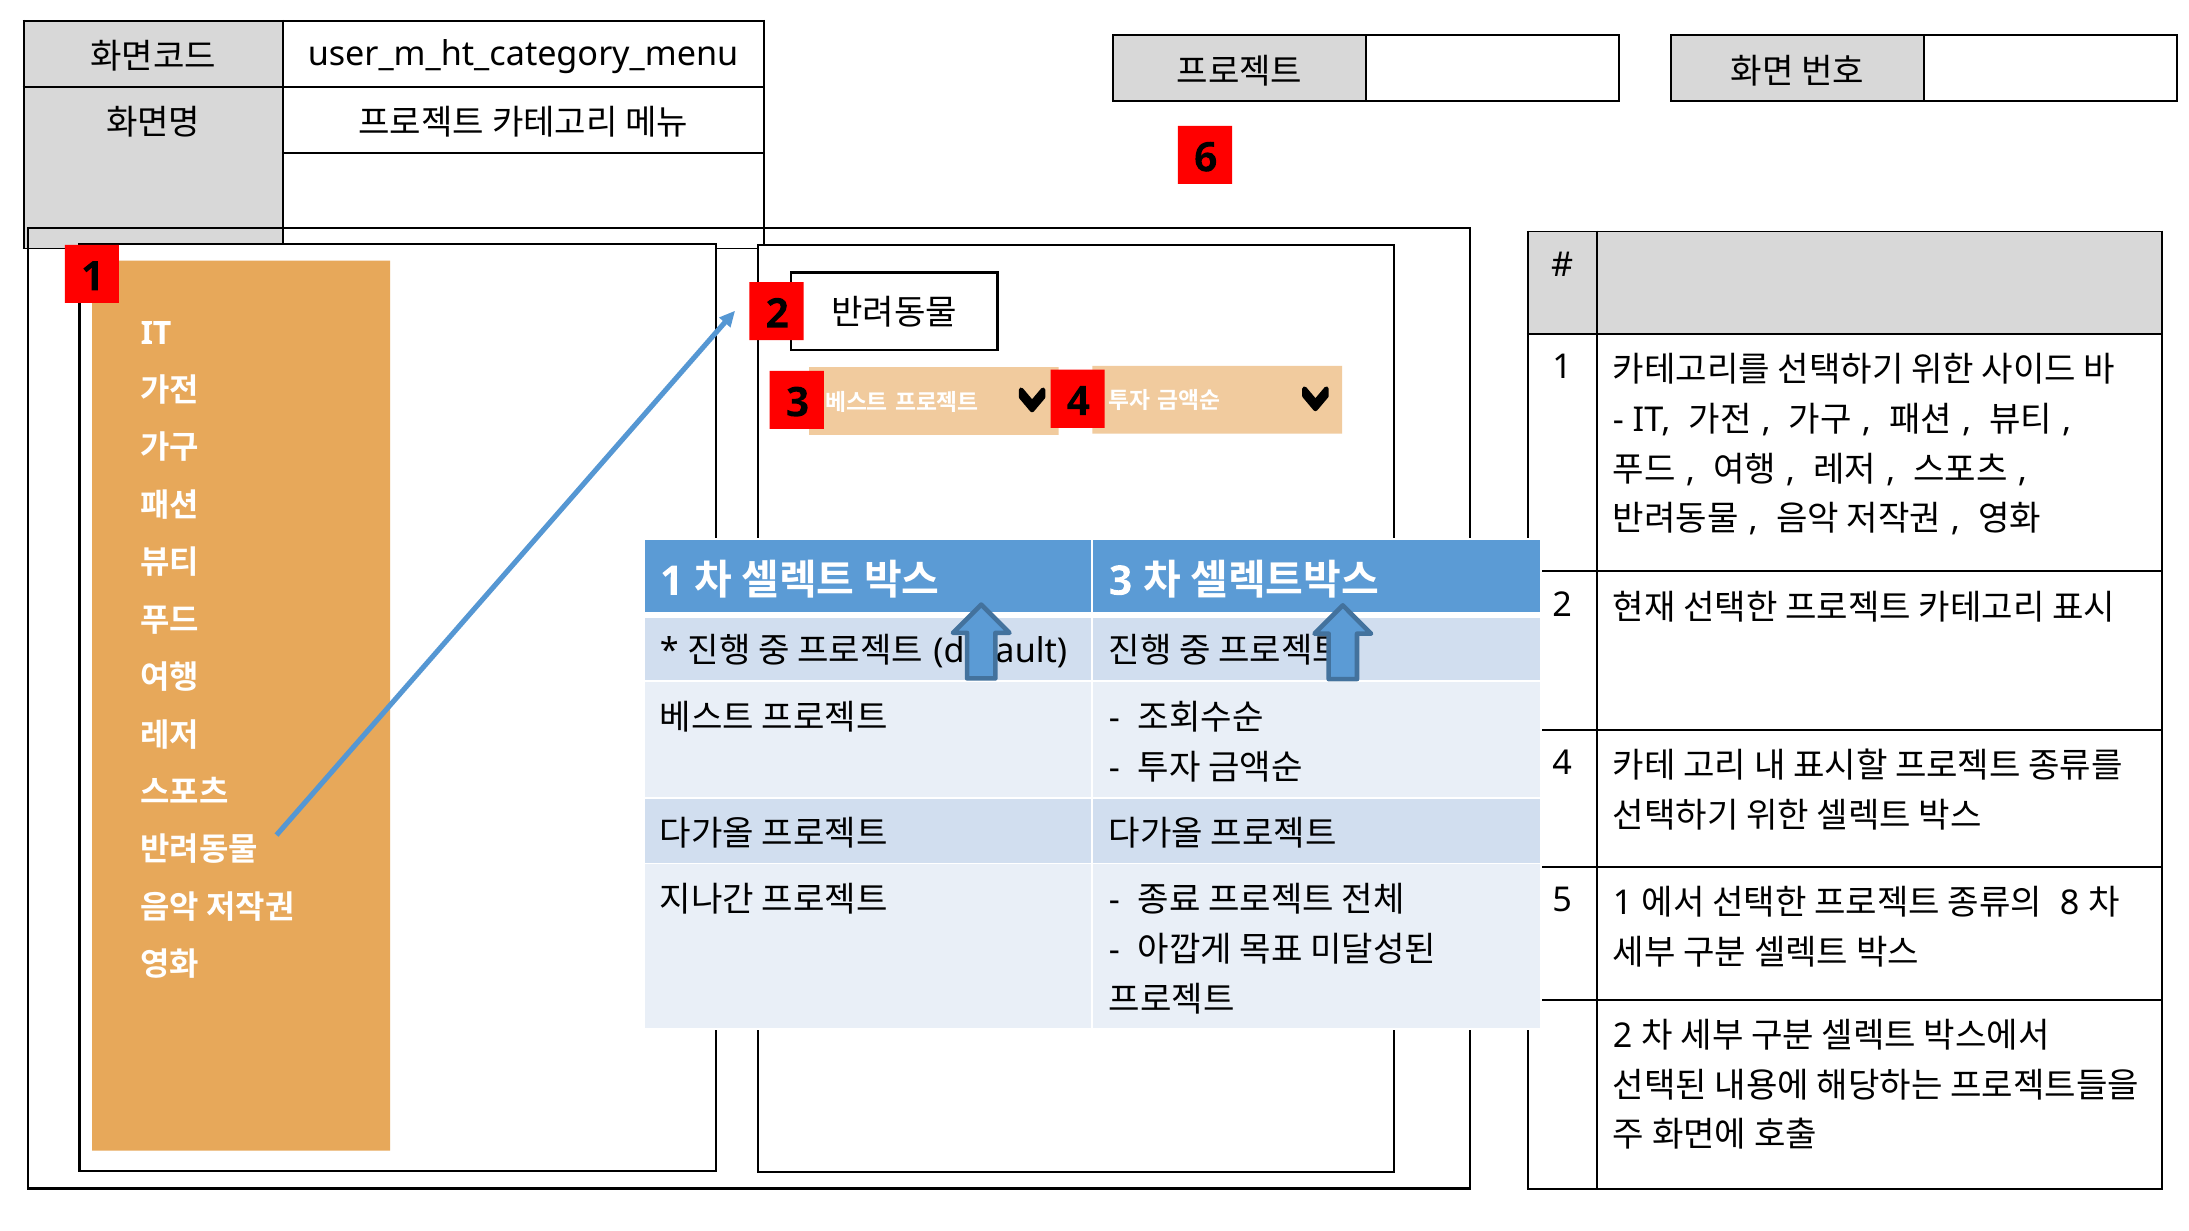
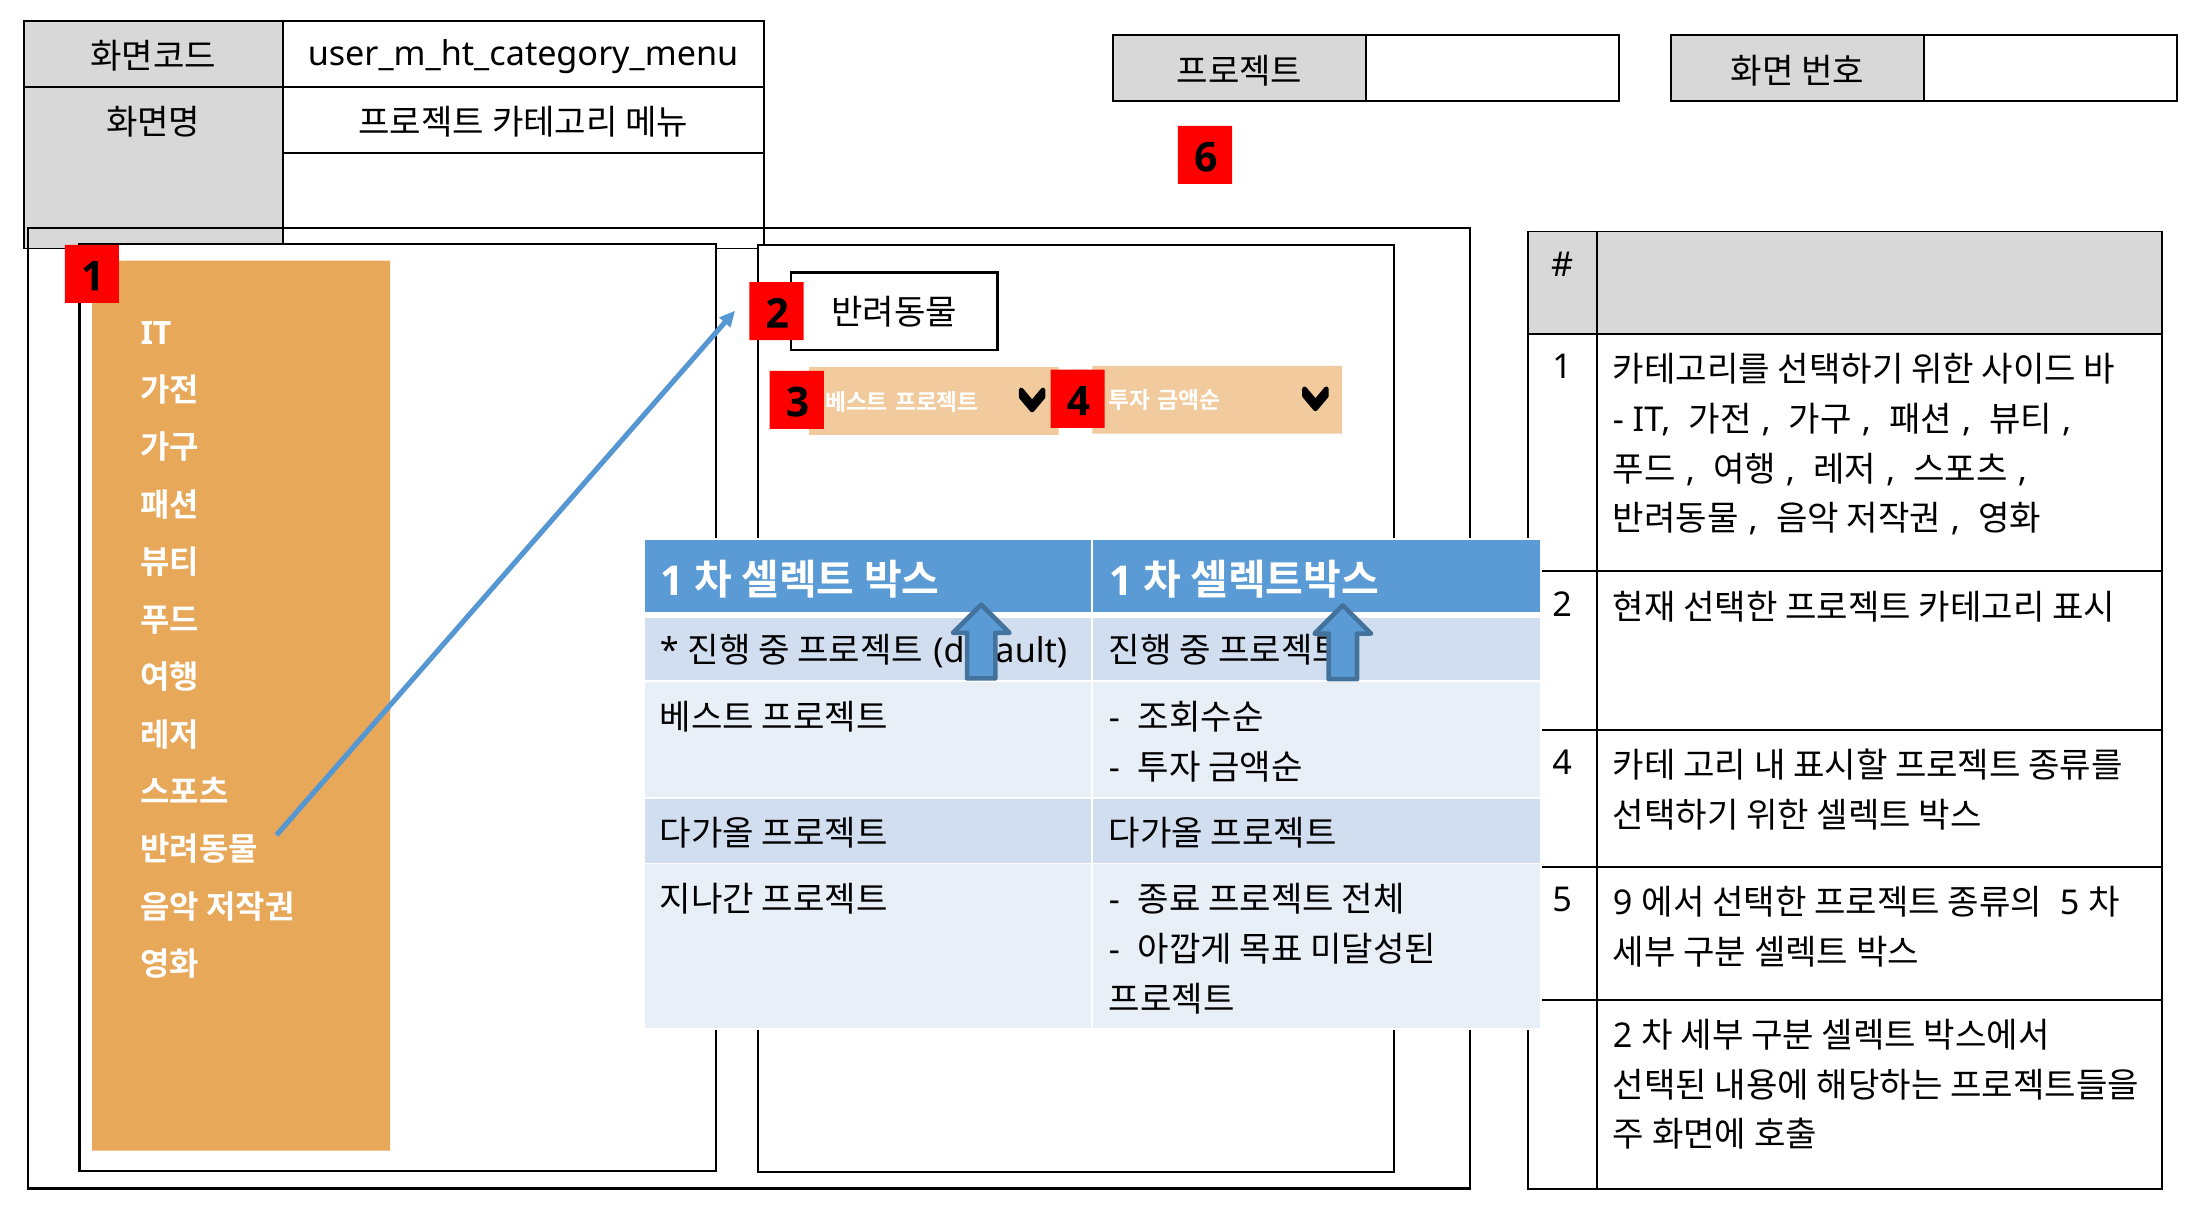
3 at (1121, 581): 3 -> 1
5 1: 1 -> 9
8 at (2070, 903): 8 -> 5
